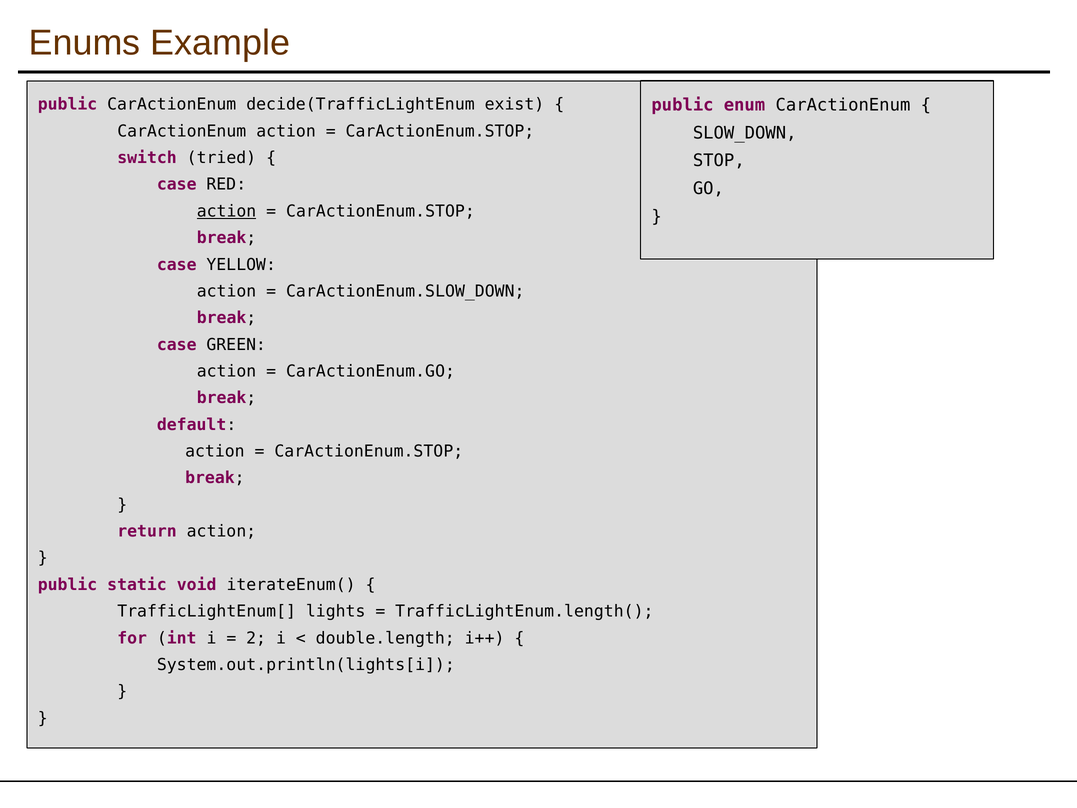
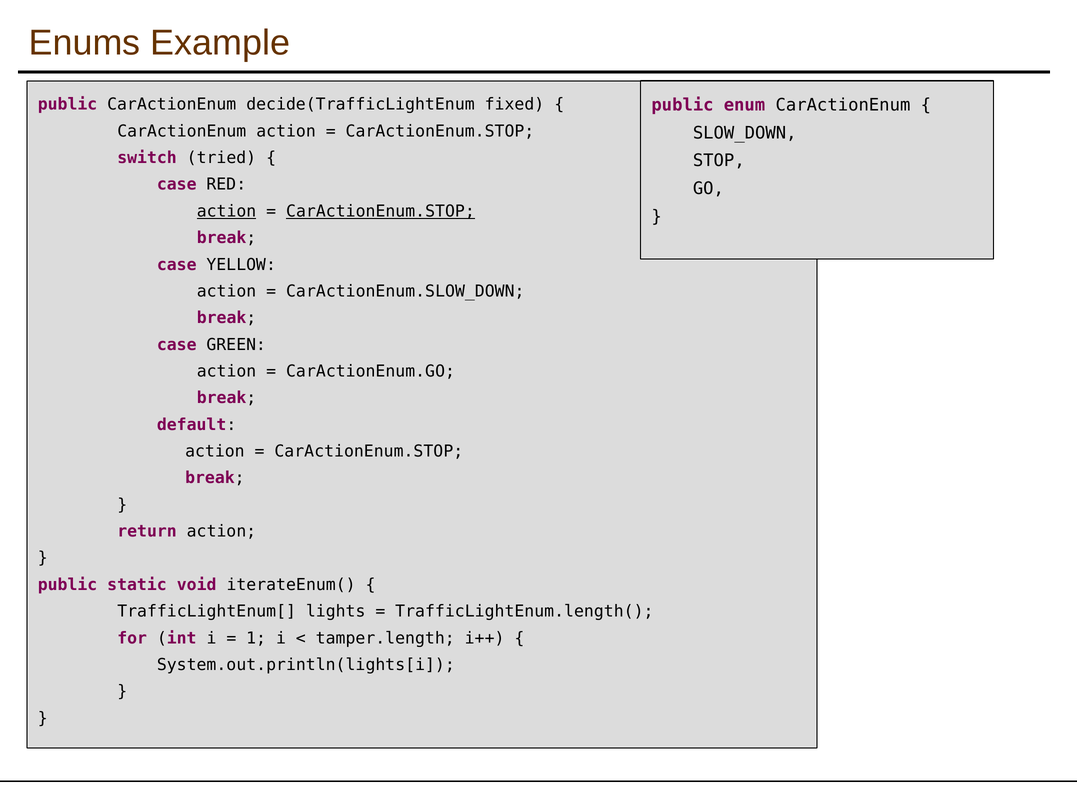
exist: exist -> fixed
CarActionEnum.STOP at (380, 211) underline: none -> present
2: 2 -> 1
double.length: double.length -> tamper.length
